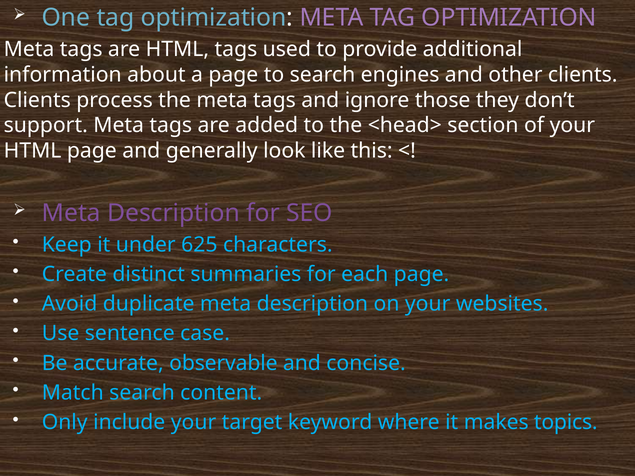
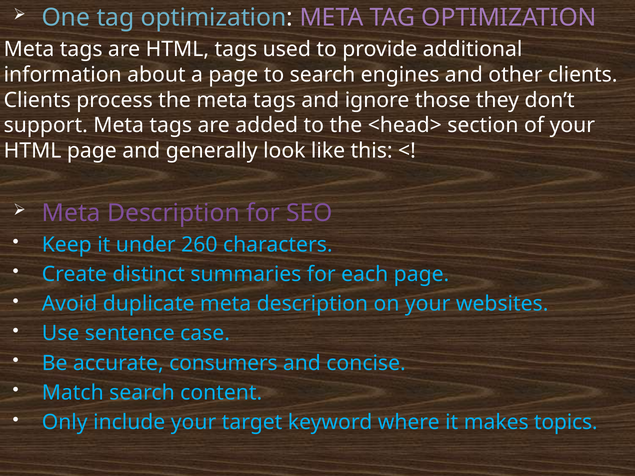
625: 625 -> 260
observable: observable -> consumers
